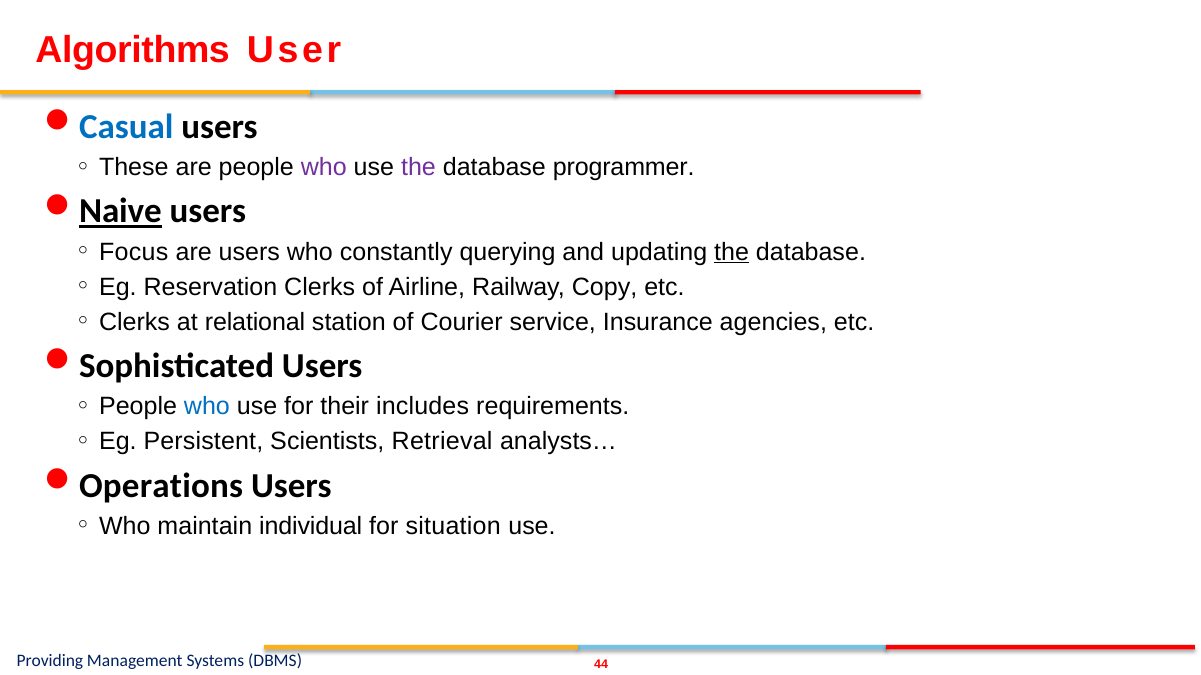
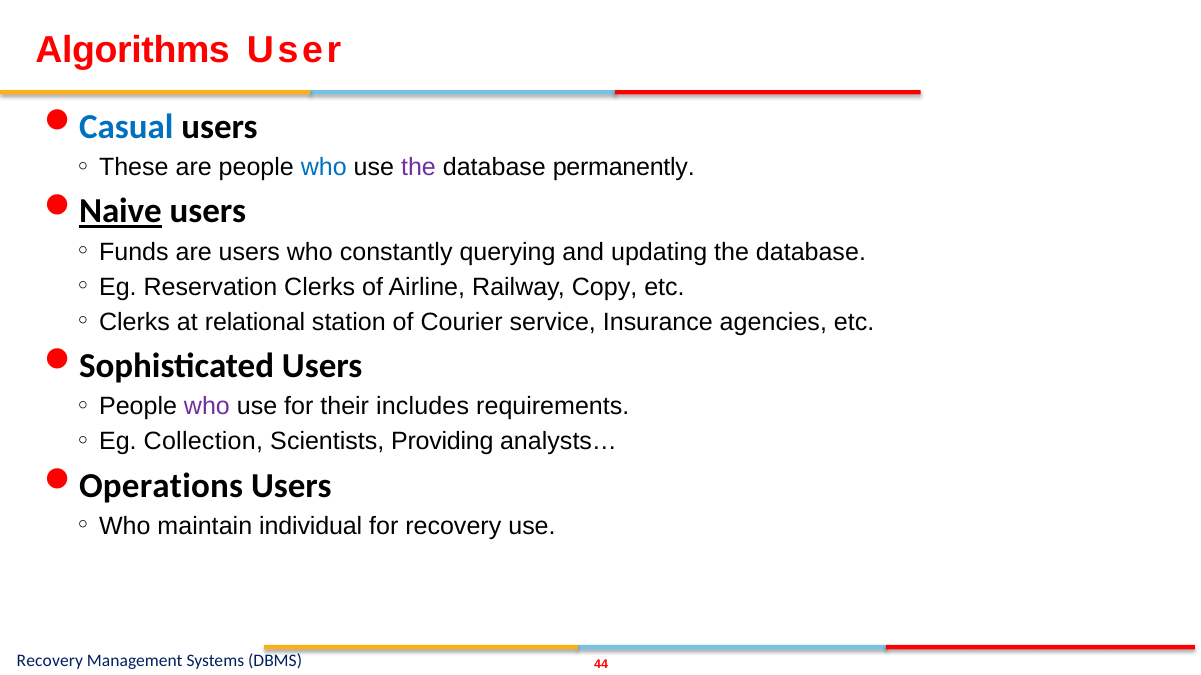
who at (324, 167) colour: purple -> blue
programmer: programmer -> permanently
Focus: Focus -> Funds
the at (732, 252) underline: present -> none
who at (207, 407) colour: blue -> purple
Persistent: Persistent -> Collection
Retrieval: Retrieval -> Providing
for situation: situation -> recovery
Providing at (50, 661): Providing -> Recovery
